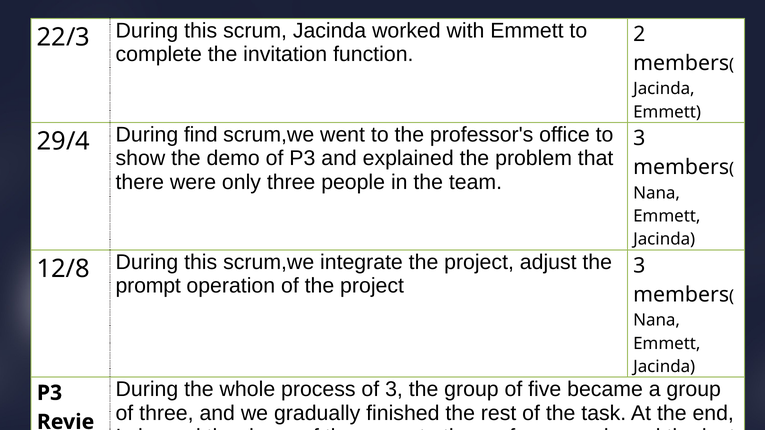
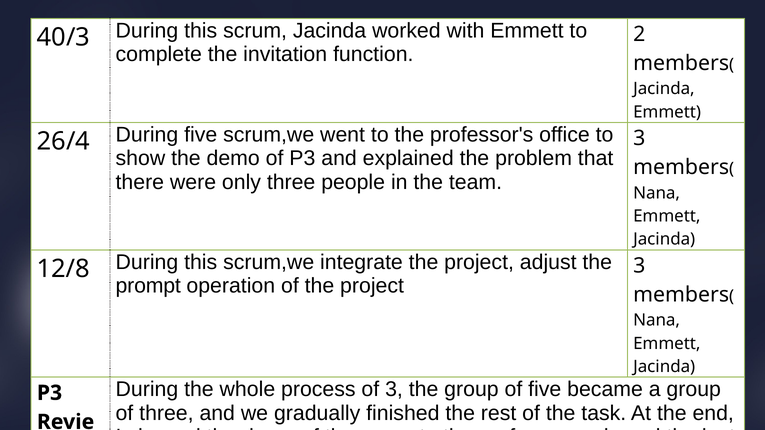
22/3: 22/3 -> 40/3
29/4: 29/4 -> 26/4
During find: find -> five
